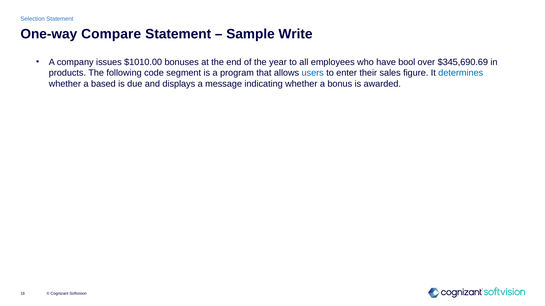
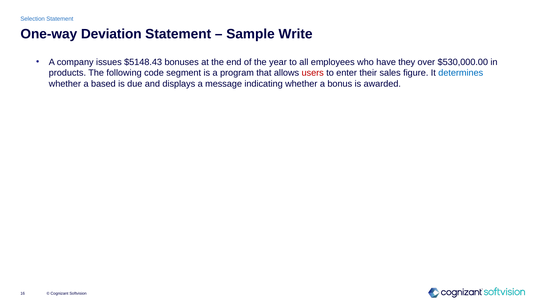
Compare: Compare -> Deviation
$1010.00: $1010.00 -> $5148.43
bool: bool -> they
$345,690.69: $345,690.69 -> $530,000.00
users colour: blue -> red
